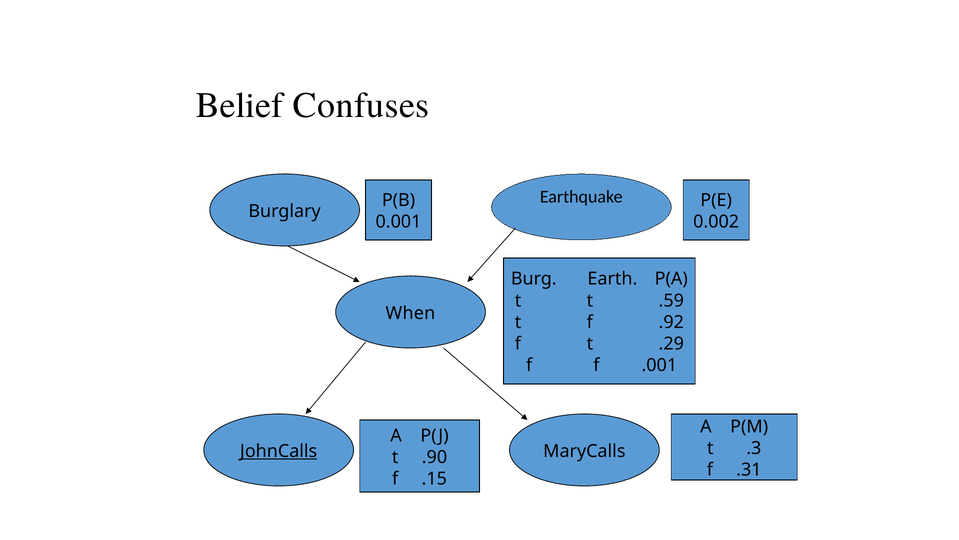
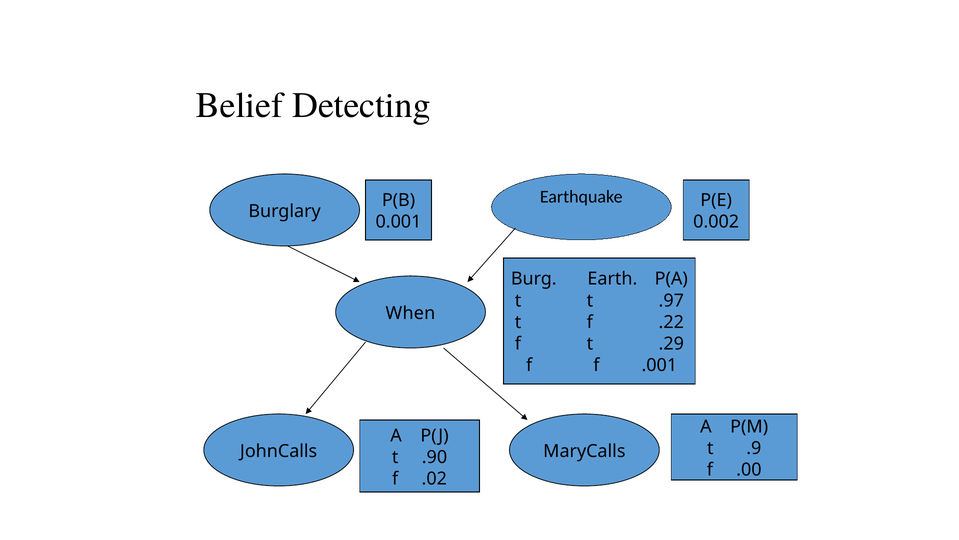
Confuses: Confuses -> Detecting
.59: .59 -> .97
.92: .92 -> .22
.3: .3 -> .9
JohnCalls underline: present -> none
.31: .31 -> .00
.15: .15 -> .02
